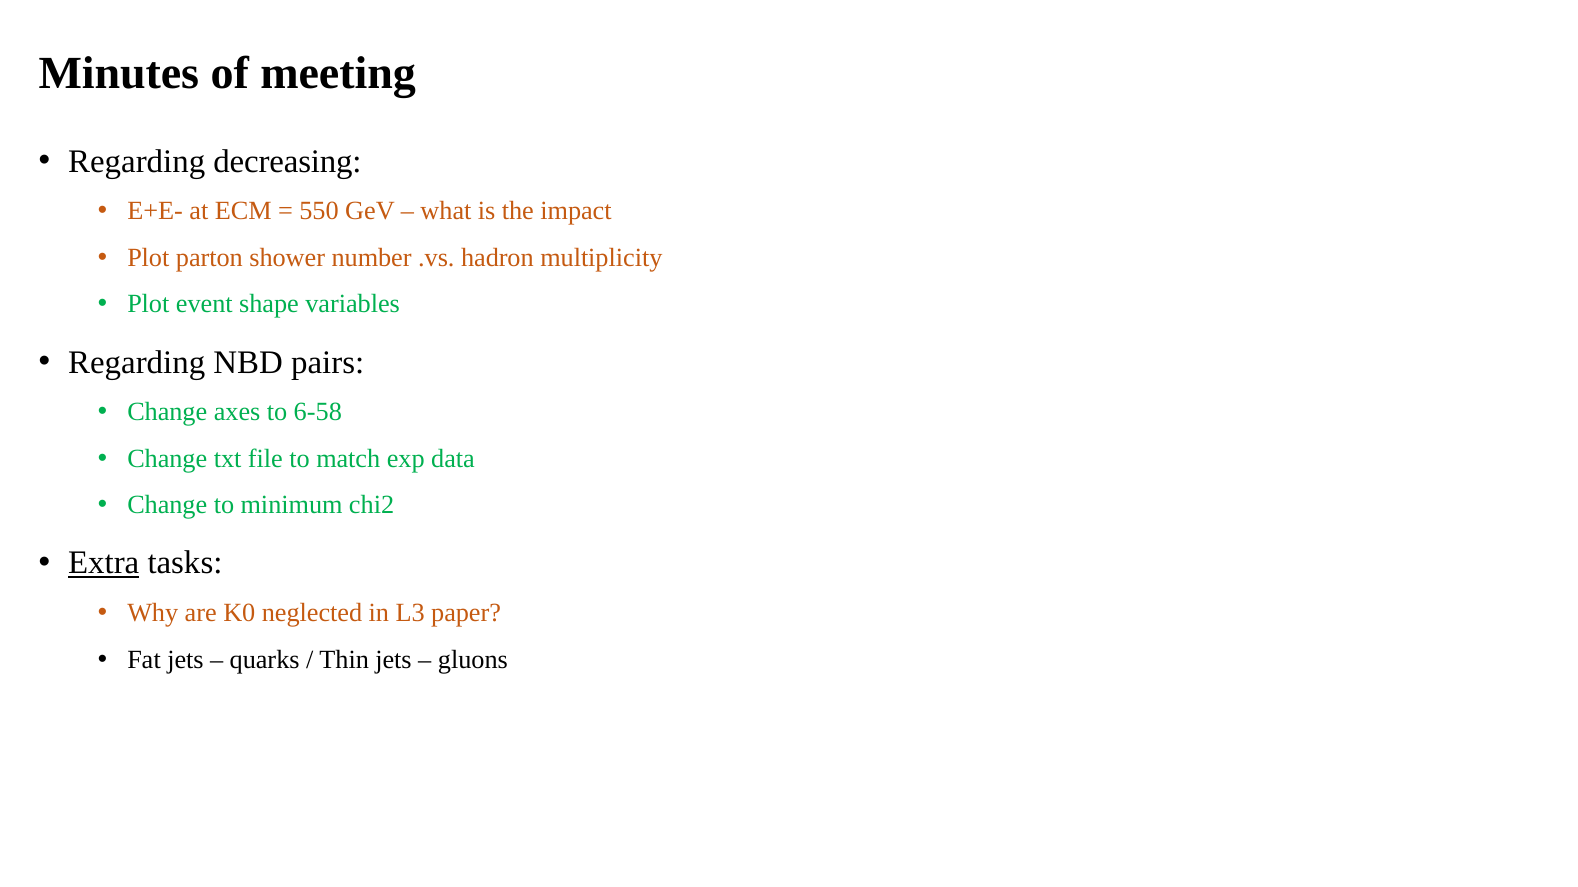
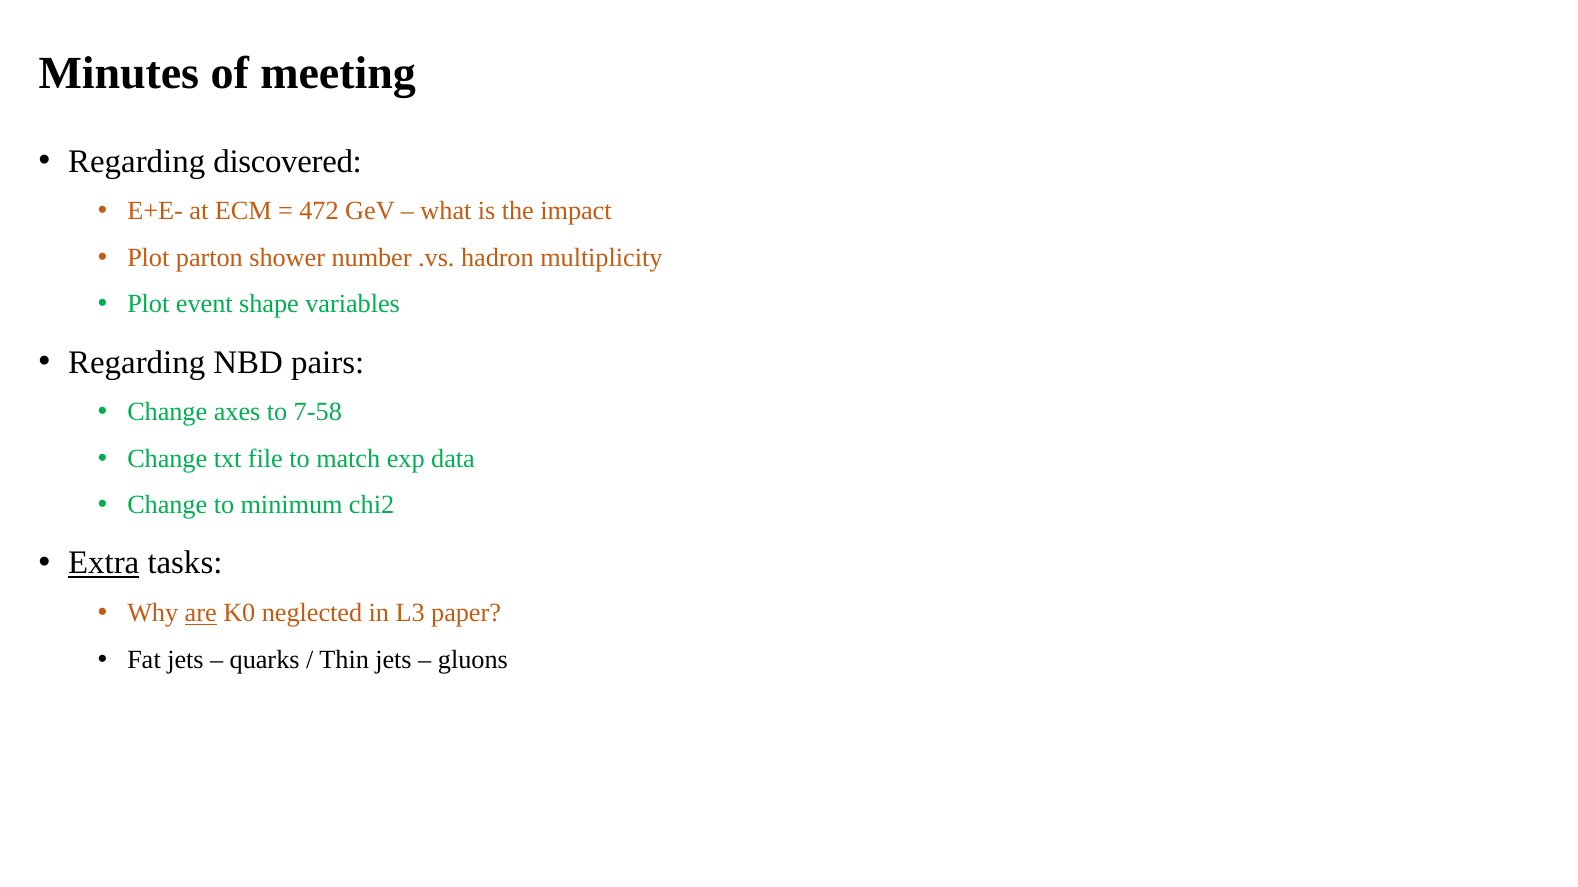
decreasing: decreasing -> discovered
550: 550 -> 472
6-58: 6-58 -> 7-58
are underline: none -> present
